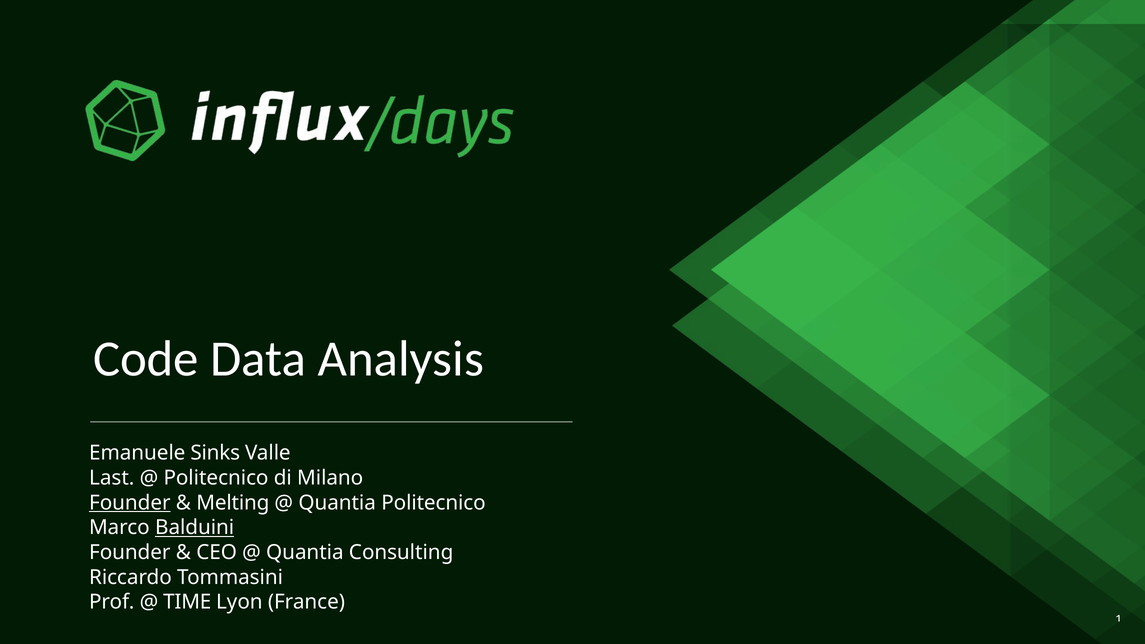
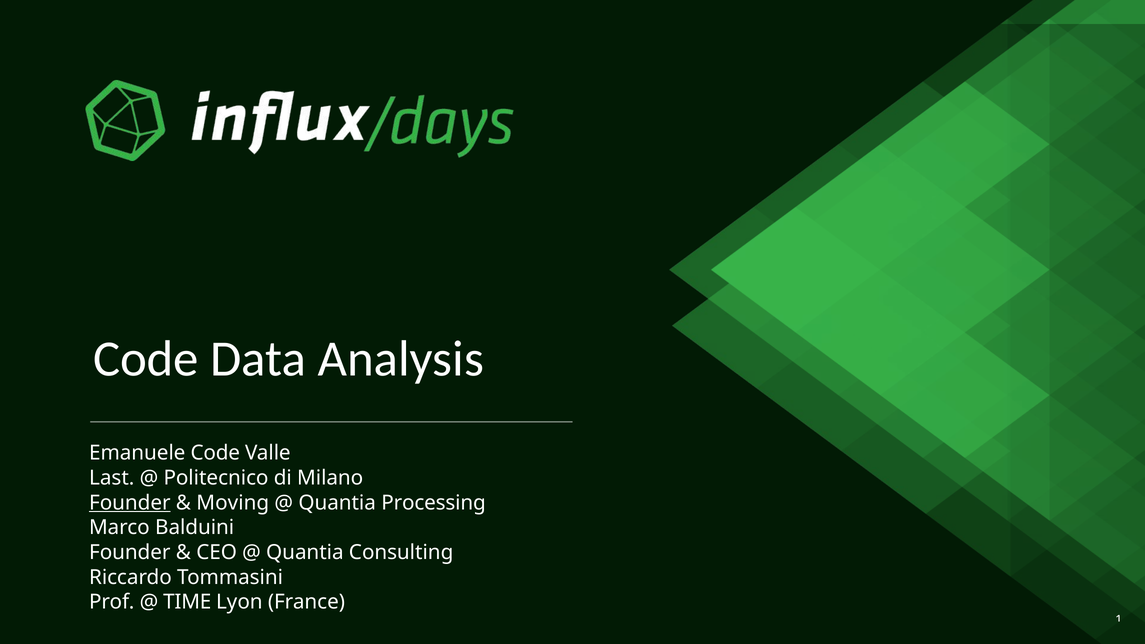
Emanuele Sinks: Sinks -> Code
Melting: Melting -> Moving
Quantia Politecnico: Politecnico -> Processing
Balduini underline: present -> none
